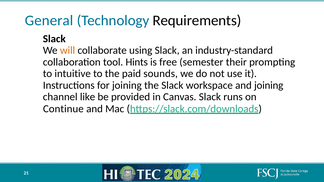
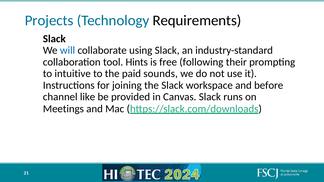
General: General -> Projects
will colour: orange -> blue
semester: semester -> following
and joining: joining -> before
Continue: Continue -> Meetings
